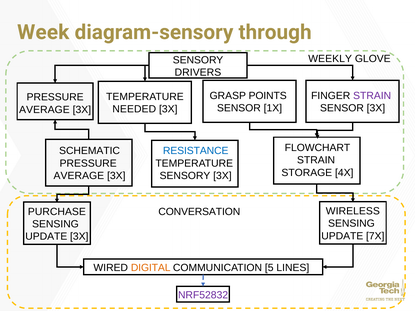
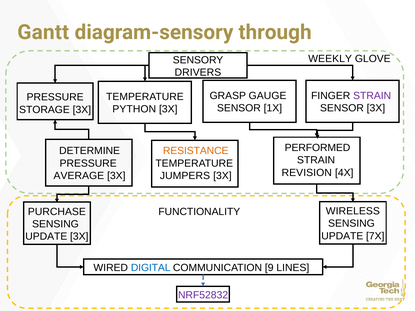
Week: Week -> Gantt
POINTS: POINTS -> GAUGE
NEEDED: NEEDED -> PYTHON
AVERAGE at (44, 110): AVERAGE -> STORAGE
FLOWCHART: FLOWCHART -> PERFORMED
SCHEMATIC: SCHEMATIC -> DETERMINE
RESISTANCE colour: blue -> orange
STORAGE: STORAGE -> REVISION
SENSORY at (185, 176): SENSORY -> JUMPERS
CONVERSATION: CONVERSATION -> FUNCTIONALITY
DIGITAL colour: orange -> blue
5: 5 -> 9
